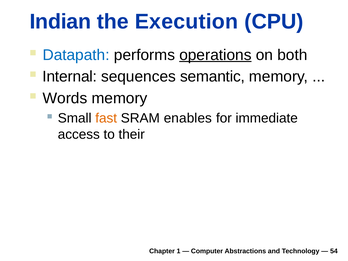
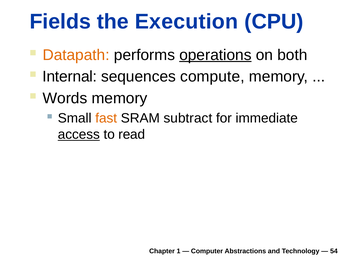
Indian: Indian -> Fields
Datapath colour: blue -> orange
semantic: semantic -> compute
enables: enables -> subtract
access underline: none -> present
their: their -> read
